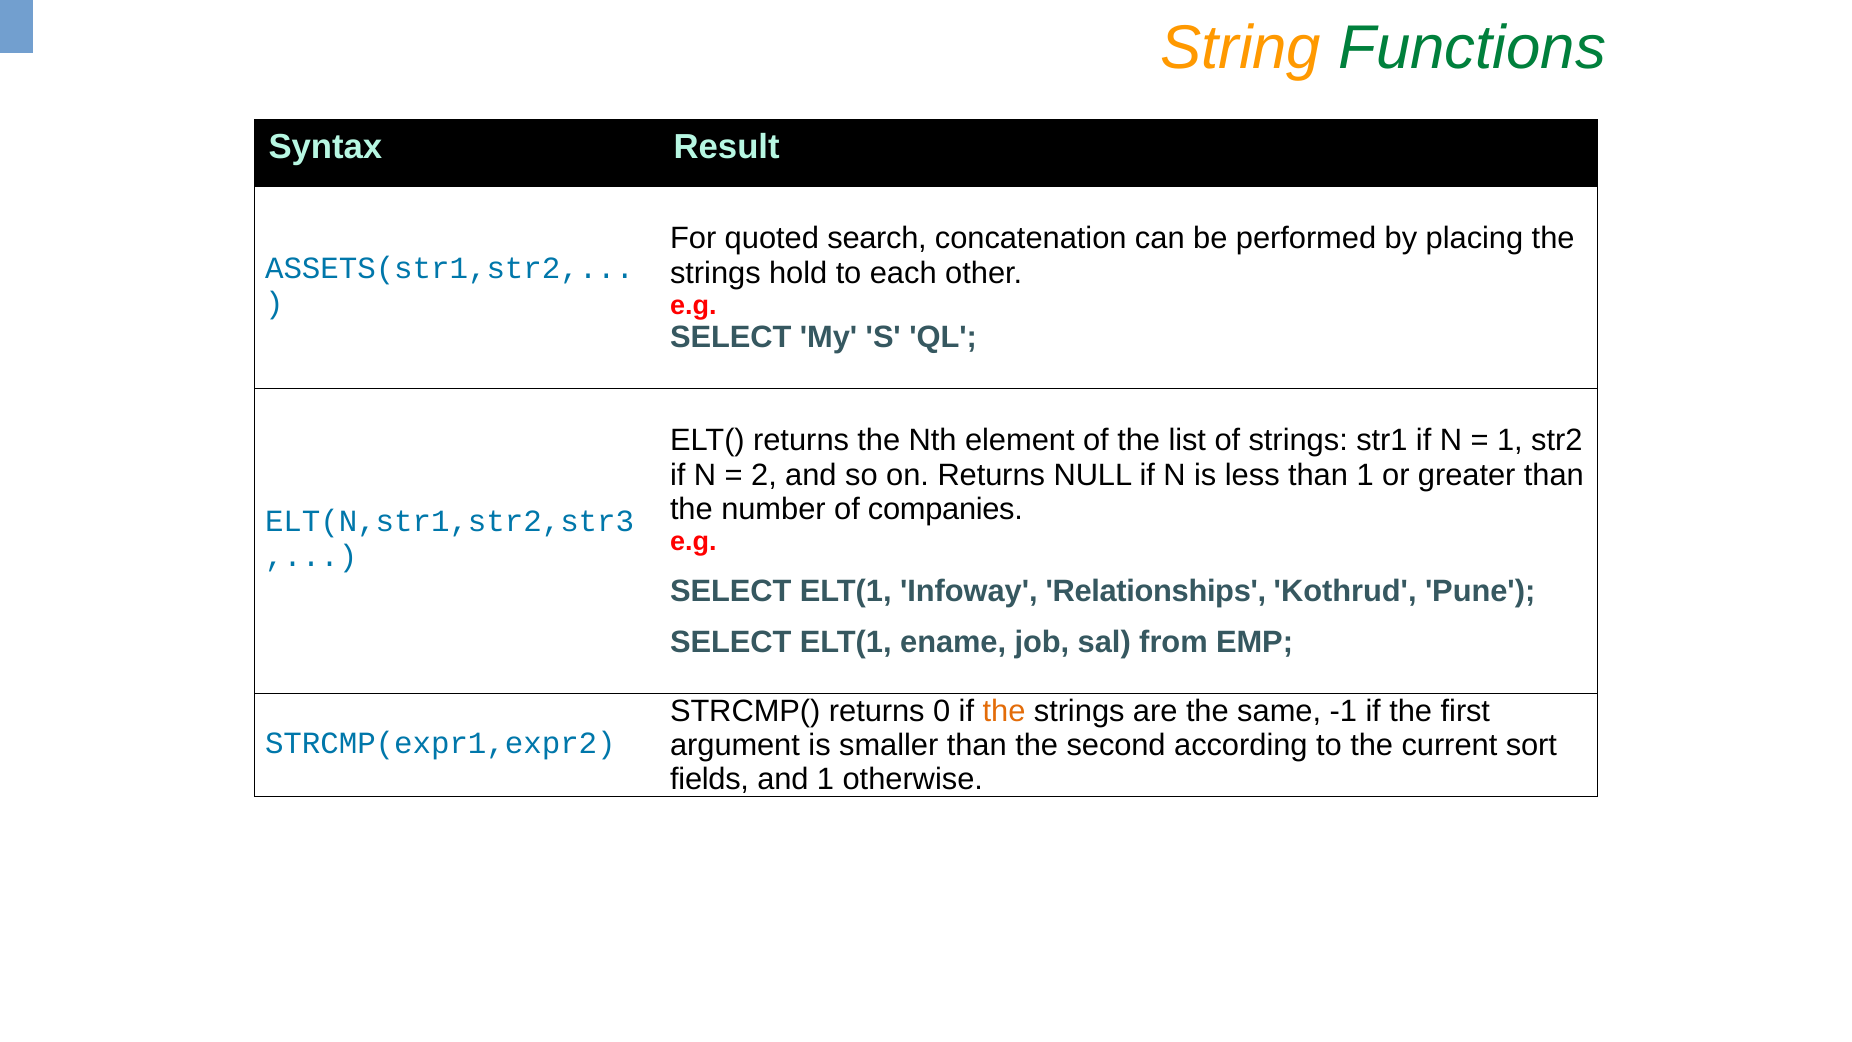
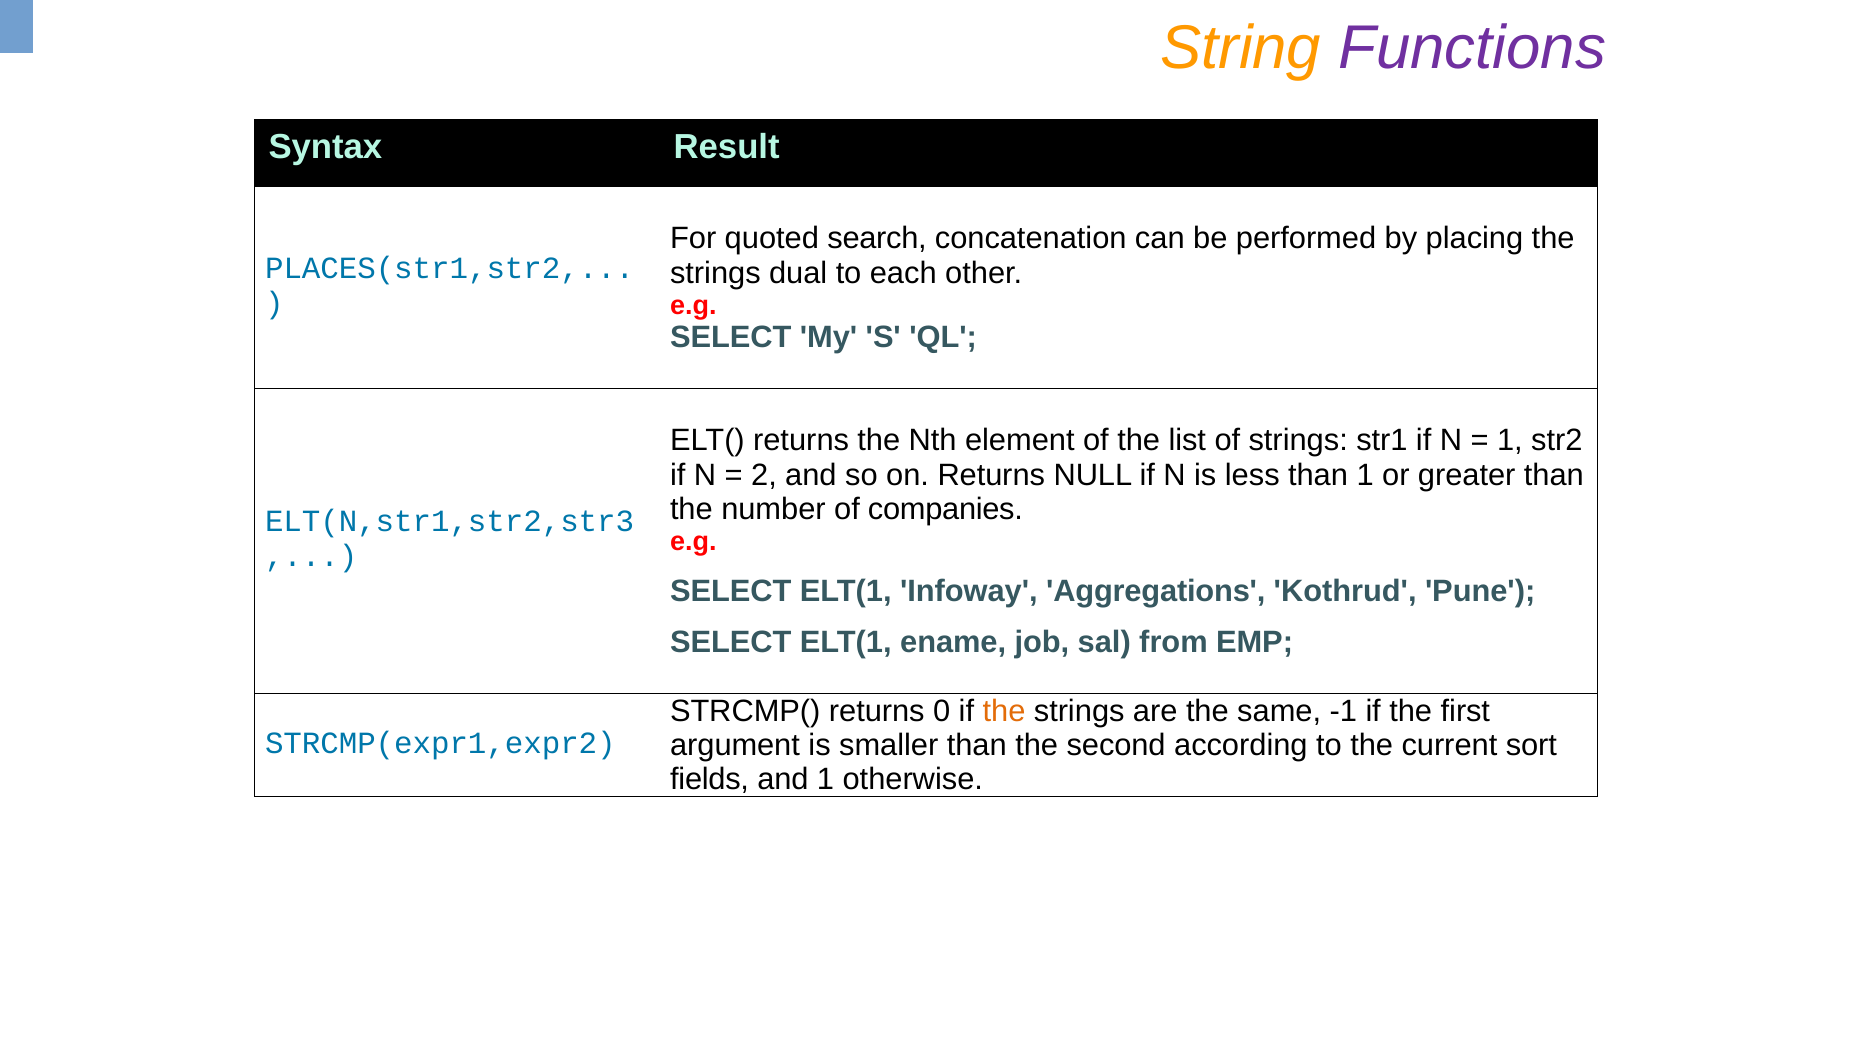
Functions colour: green -> purple
ASSETS(str1,str2: ASSETS(str1,str2 -> PLACES(str1,str2
hold: hold -> dual
Relationships: Relationships -> Aggregations
